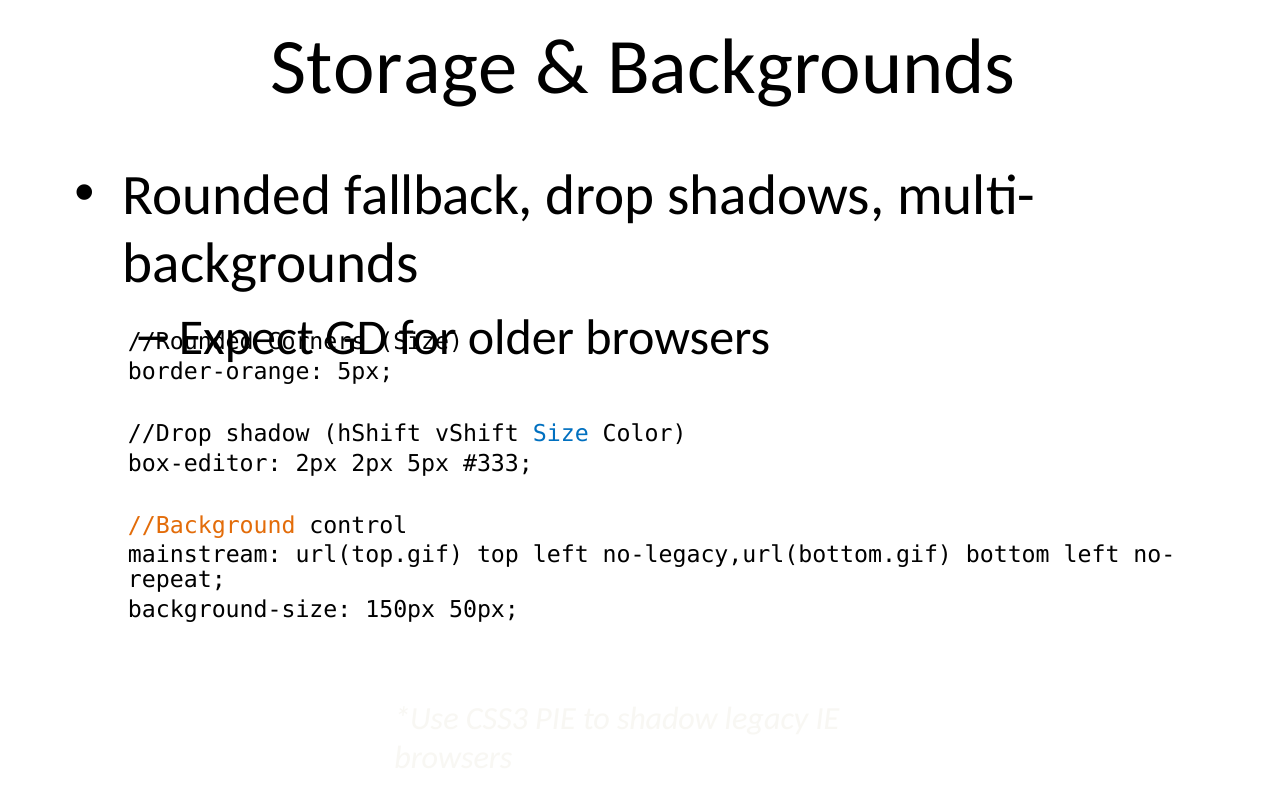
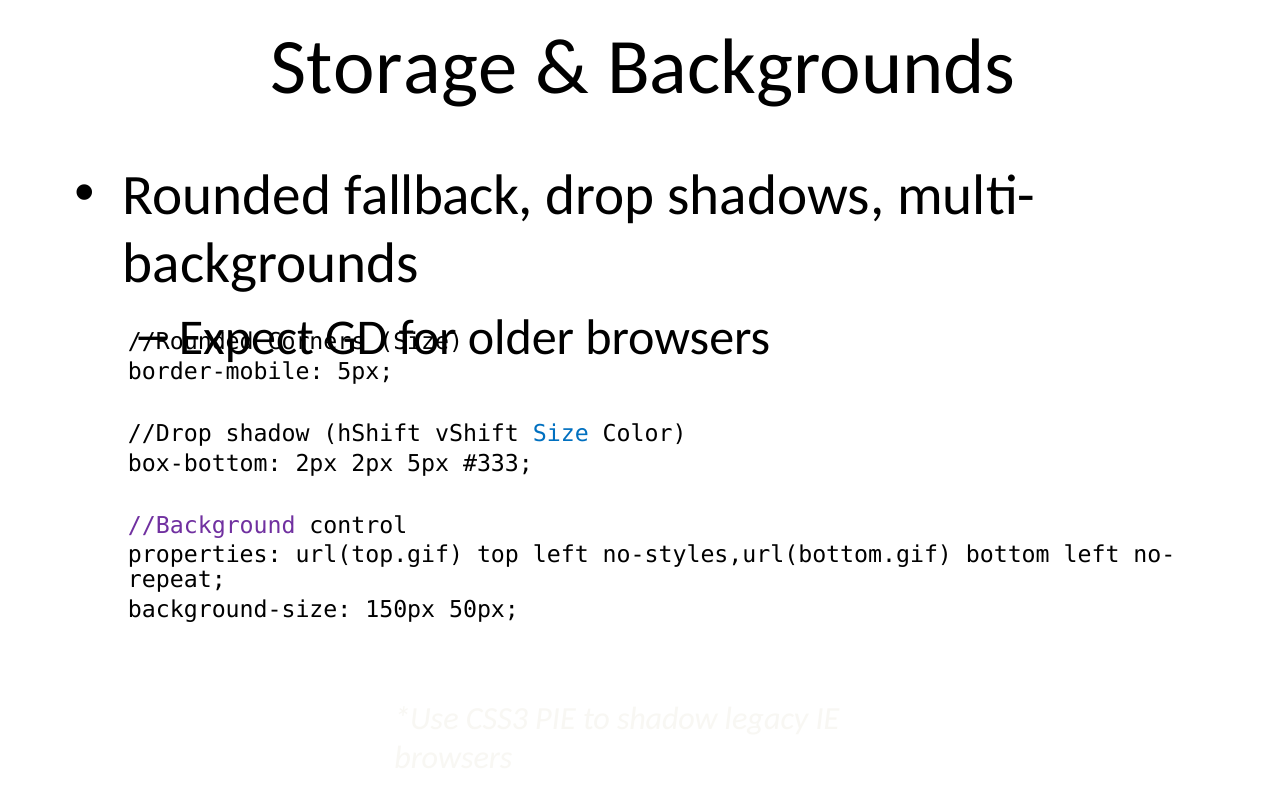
border-orange: border-orange -> border-mobile
box-editor: box-editor -> box-bottom
//Background colour: orange -> purple
mainstream: mainstream -> properties
no-legacy,url(bottom.gif: no-legacy,url(bottom.gif -> no-styles,url(bottom.gif
